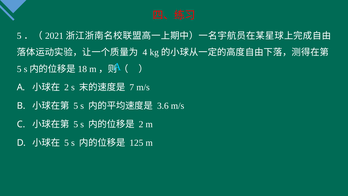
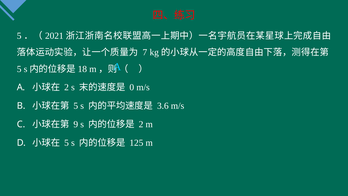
4: 4 -> 7
7: 7 -> 0
5 at (76, 124): 5 -> 9
